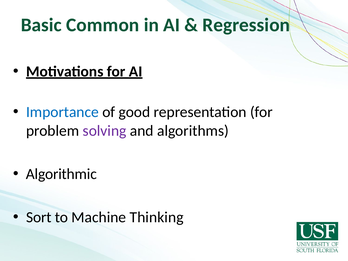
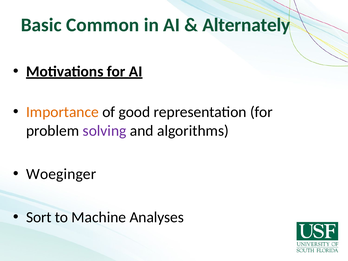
Regression: Regression -> Alternately
Importance colour: blue -> orange
Algorithmic: Algorithmic -> Woeginger
Thinking: Thinking -> Analyses
